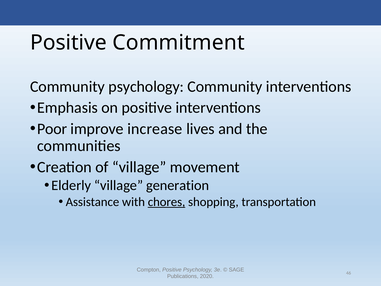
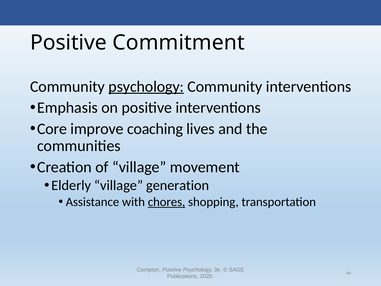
psychology at (146, 86) underline: none -> present
Poor: Poor -> Core
increase: increase -> coaching
